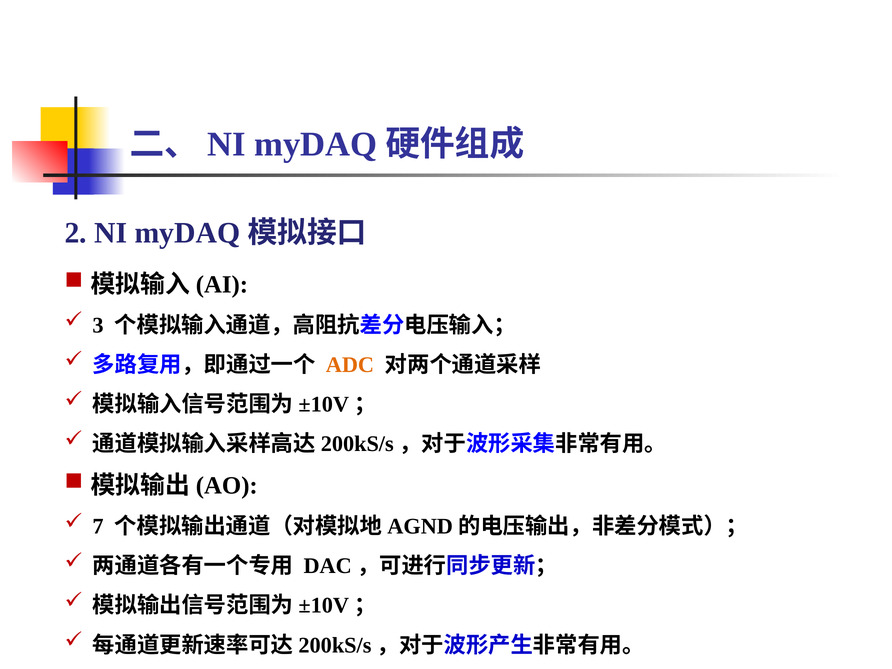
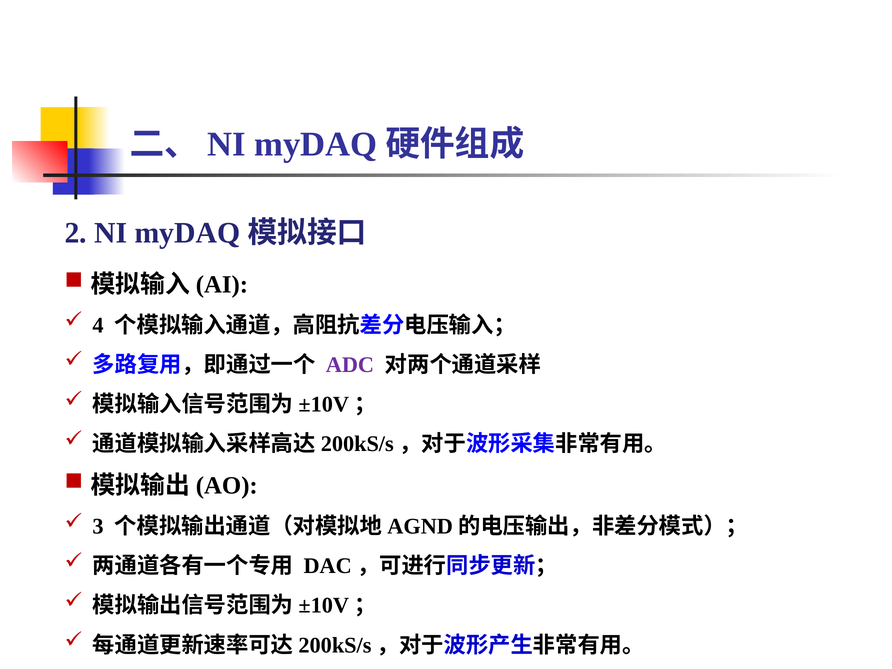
3: 3 -> 4
ADC colour: orange -> purple
7: 7 -> 3
